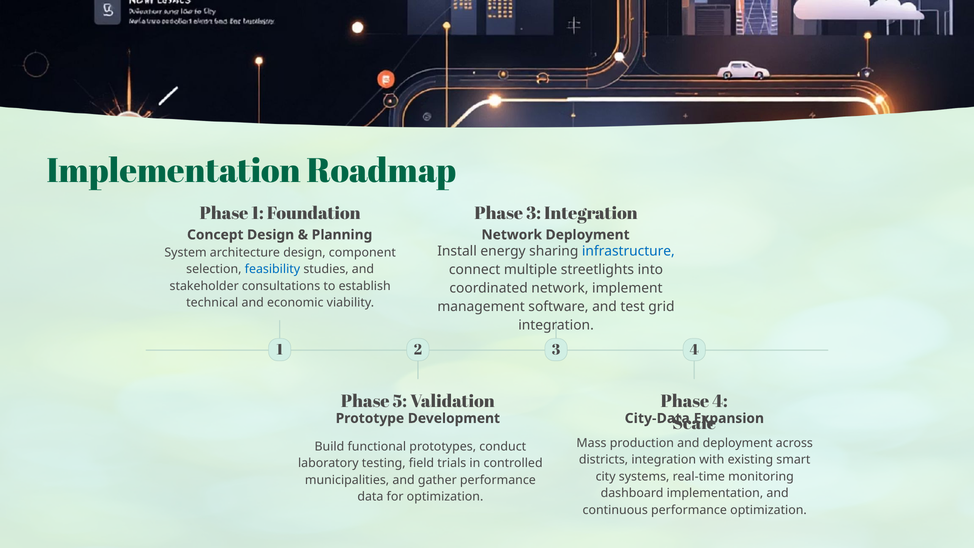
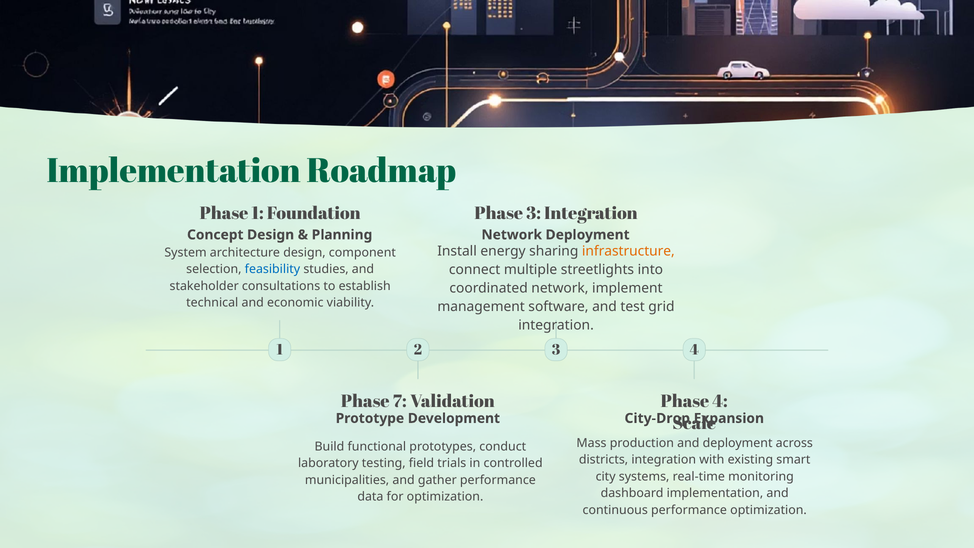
infrastructure colour: blue -> orange
5: 5 -> 7
City-Data: City-Data -> City-Drop
